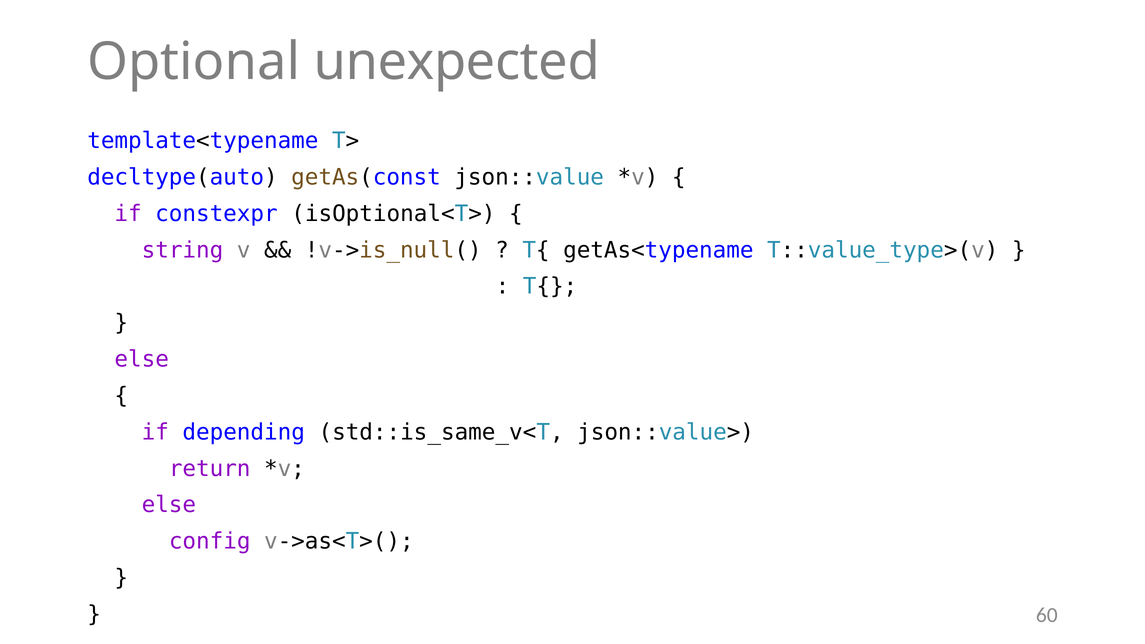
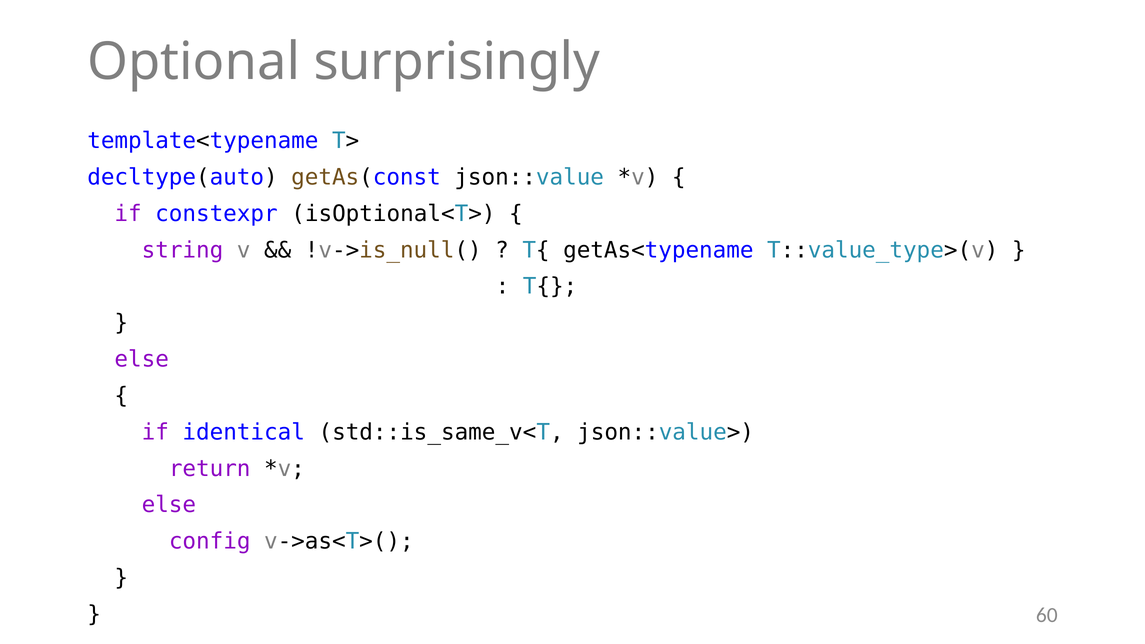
unexpected: unexpected -> surprisingly
depending: depending -> identical
